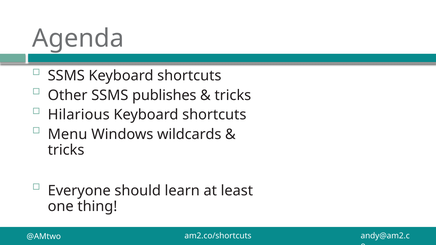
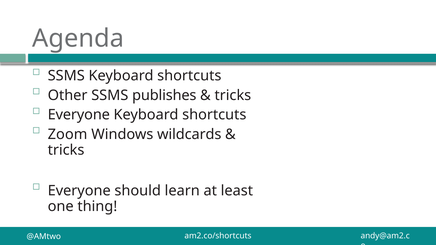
Hilarious at (79, 115): Hilarious -> Everyone
Menu: Menu -> Zoom
